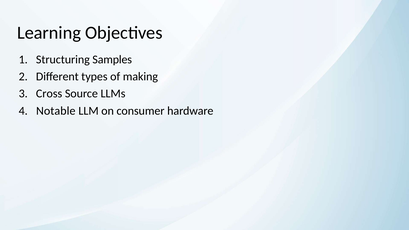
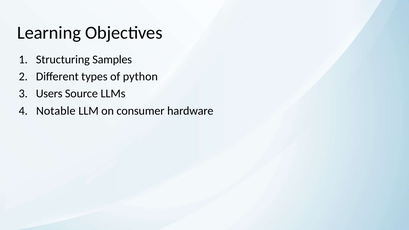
making: making -> python
Cross: Cross -> Users
